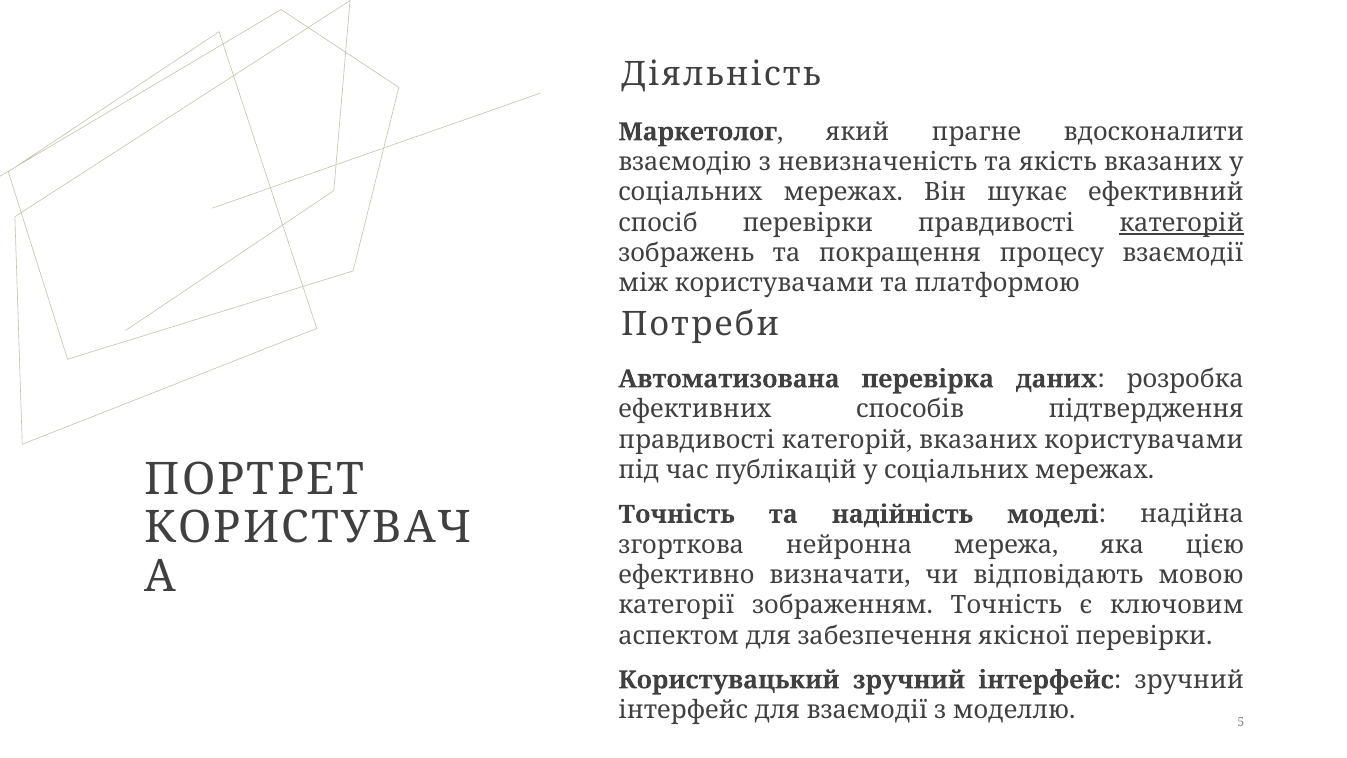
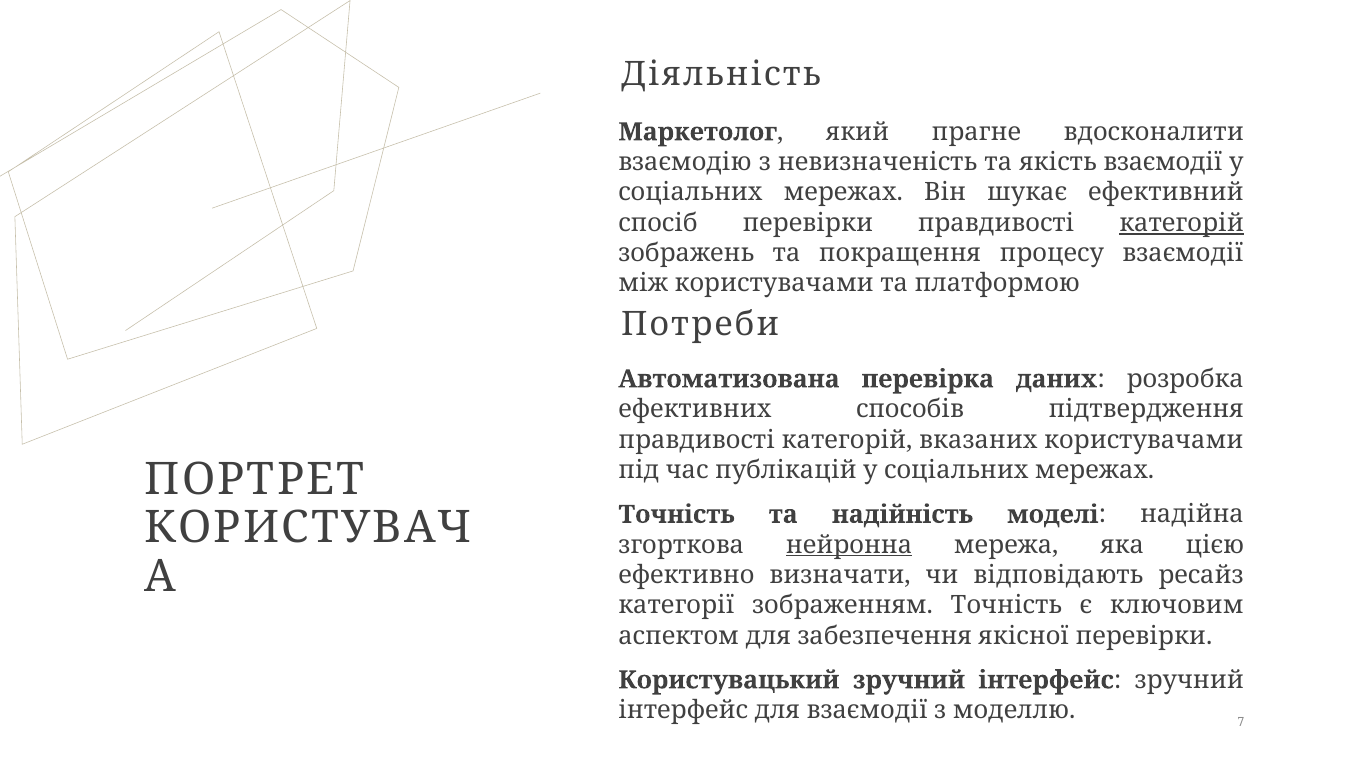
якість вказаних: вказаних -> взаємодії
нейронна underline: none -> present
мовою: мовою -> ресайз
5: 5 -> 7
